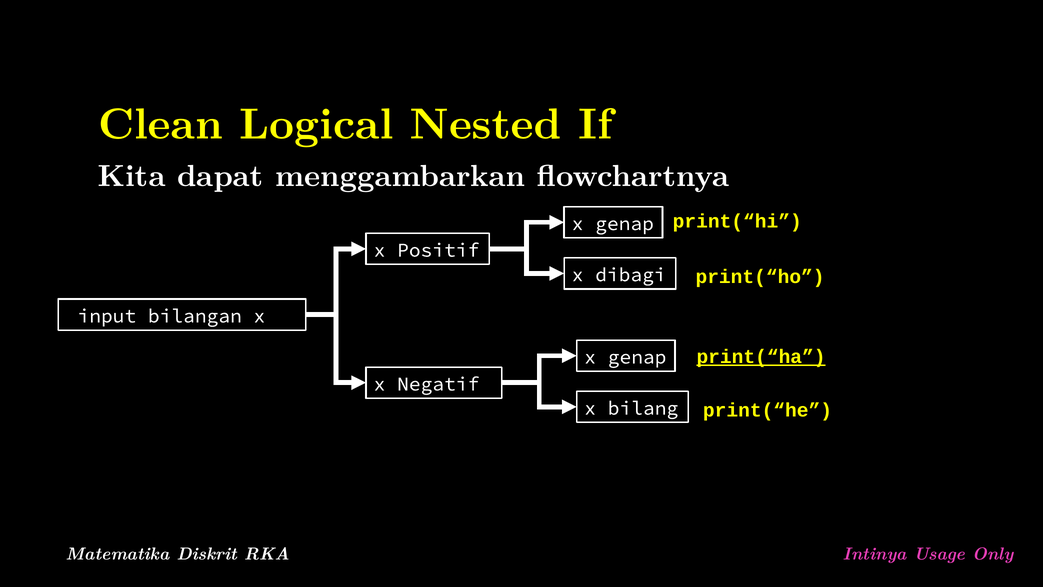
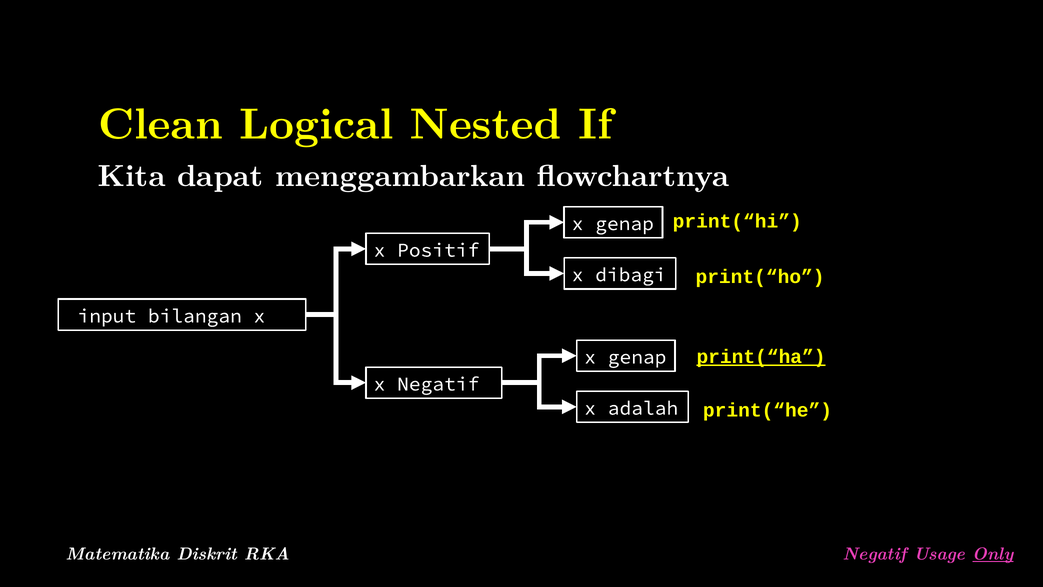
bilang: bilang -> adalah
Intinya at (875, 554): Intinya -> Negatif
Only underline: none -> present
